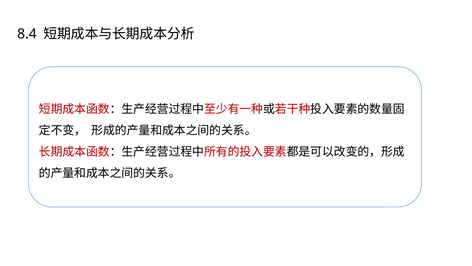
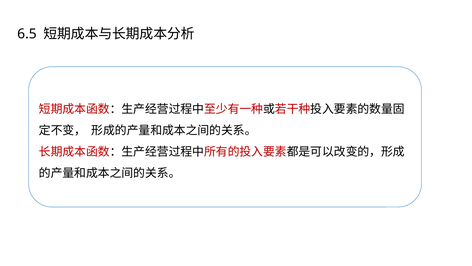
8.4: 8.4 -> 6.5
